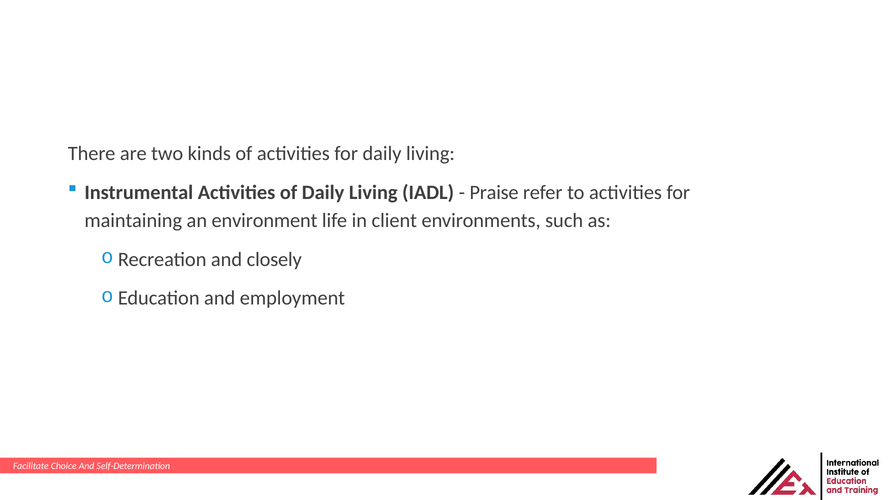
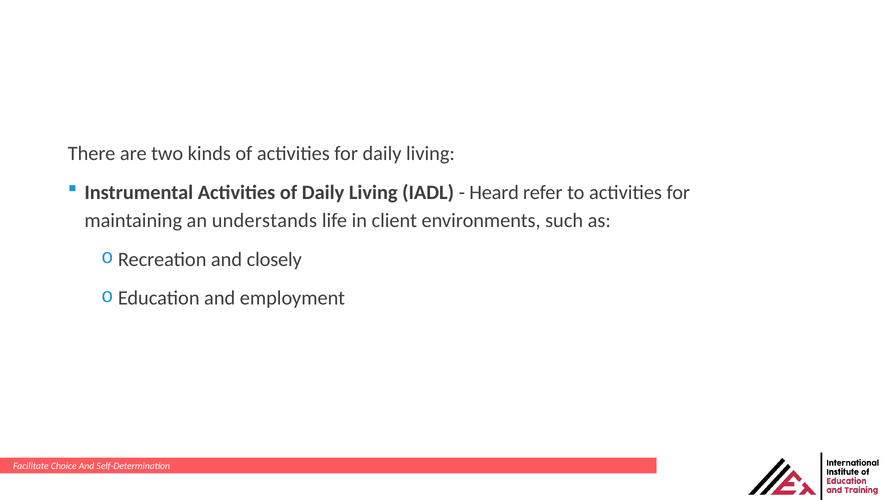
Praise: Praise -> Heard
environment: environment -> understands
